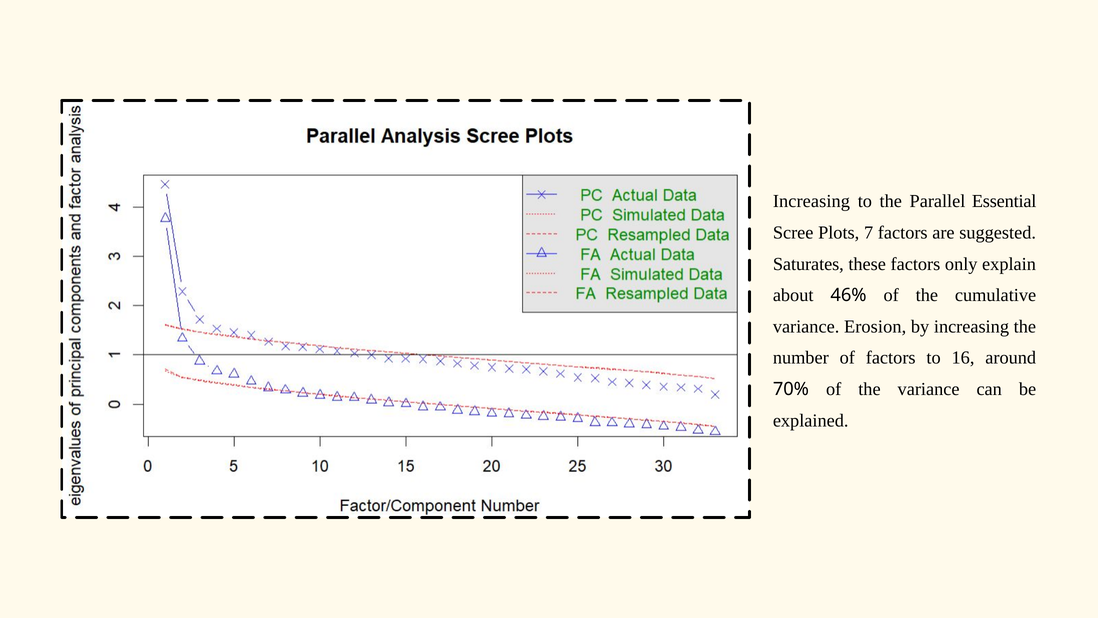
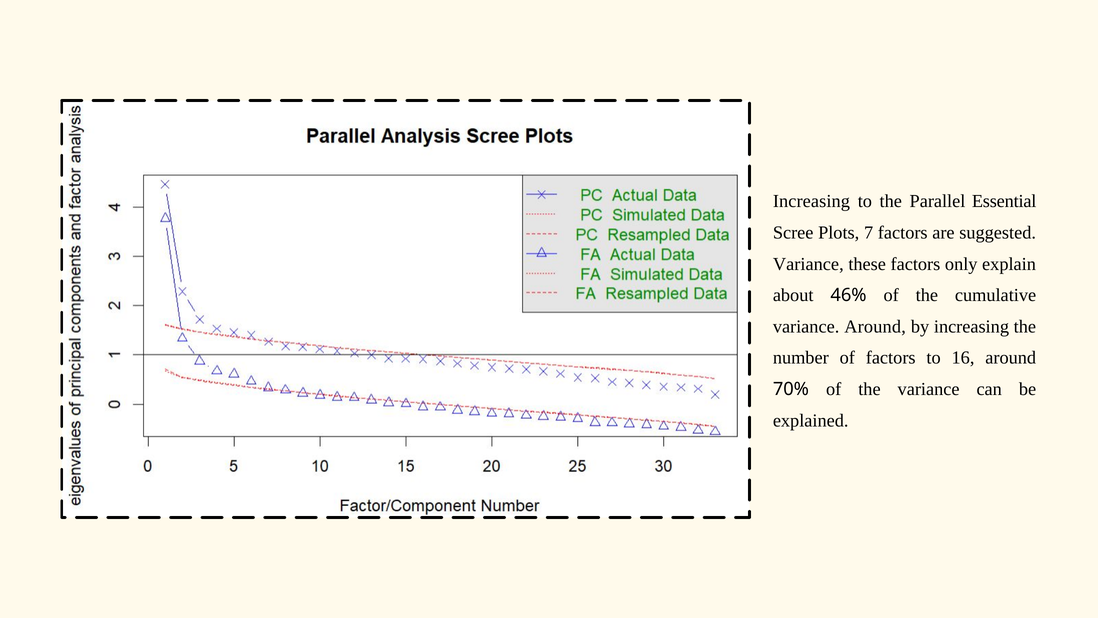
Saturates at (808, 264): Saturates -> Variance
variance Erosion: Erosion -> Around
